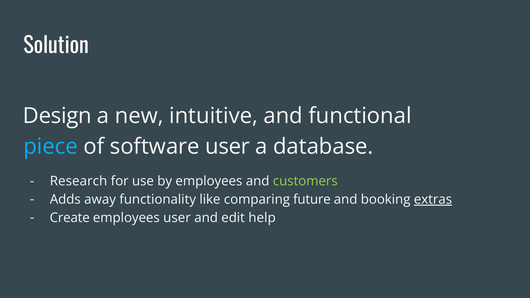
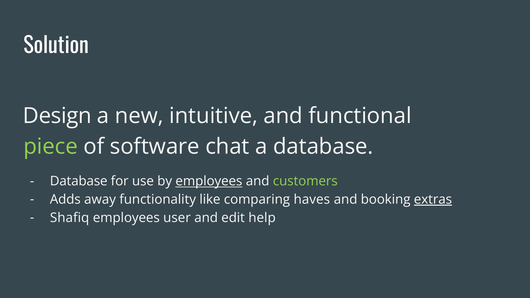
piece colour: light blue -> light green
software user: user -> chat
Research at (79, 181): Research -> Database
employees at (209, 181) underline: none -> present
future: future -> haves
Create: Create -> Shafiq
